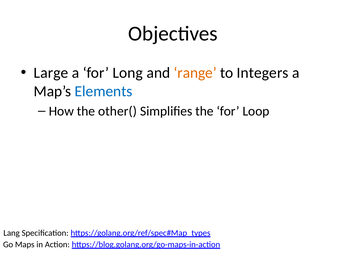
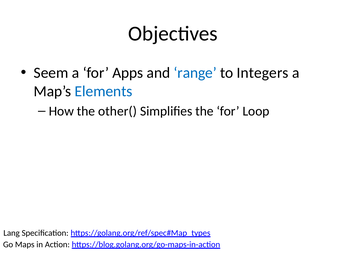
Large: Large -> Seem
Long: Long -> Apps
range colour: orange -> blue
